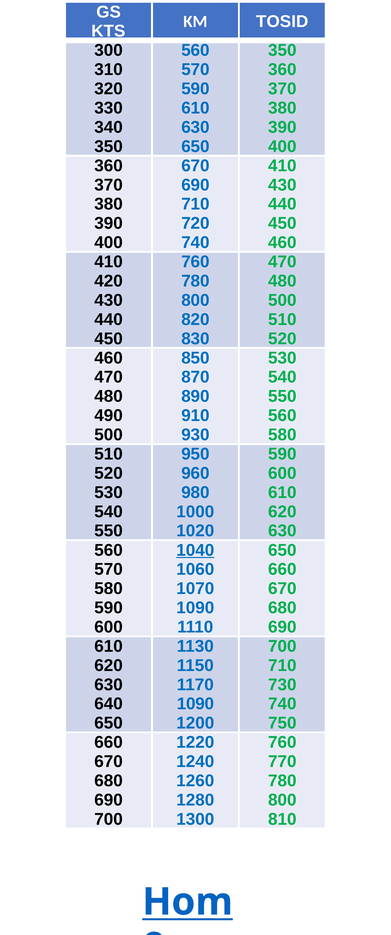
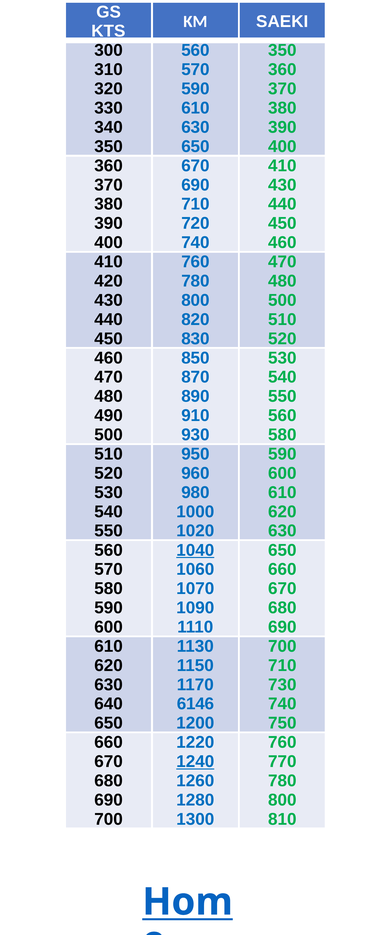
TOSID: TOSID -> SAEKI
1090 at (196, 704): 1090 -> 6146
1240 underline: none -> present
